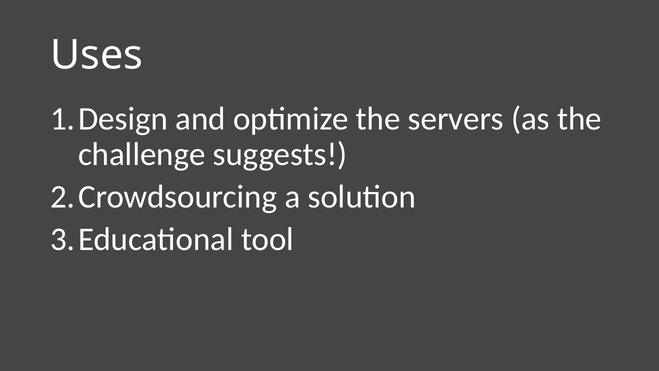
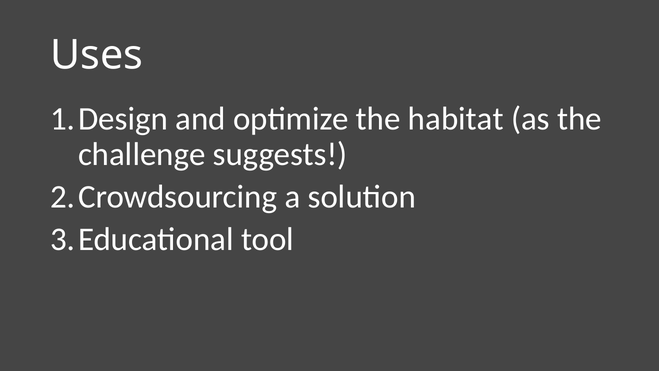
servers: servers -> habitat
